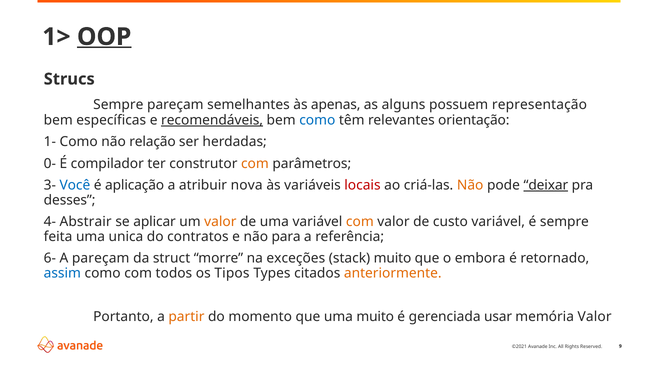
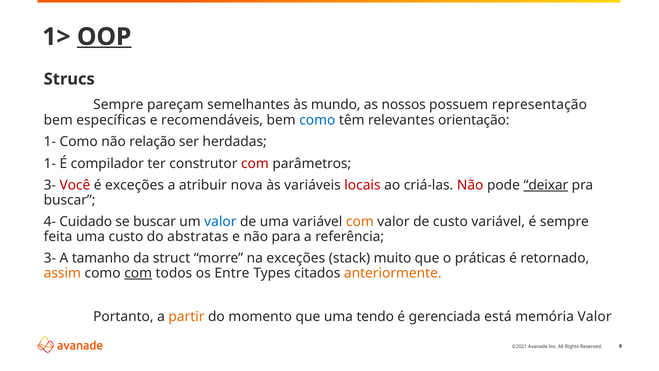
apenas: apenas -> mundo
alguns: alguns -> nossos
recomendáveis underline: present -> none
0- at (50, 163): 0- -> 1-
com at (255, 163) colour: orange -> red
Você colour: blue -> red
é aplicação: aplicação -> exceções
Não at (470, 185) colour: orange -> red
desses at (70, 200): desses -> buscar
Abstrair: Abstrair -> Cuidado
se aplicar: aplicar -> buscar
valor at (220, 222) colour: orange -> blue
uma unica: unica -> custo
contratos: contratos -> abstratas
6- at (50, 258): 6- -> 3-
A pareçam: pareçam -> tamanho
embora: embora -> práticas
assim colour: blue -> orange
com at (138, 273) underline: none -> present
Tipos: Tipos -> Entre
uma muito: muito -> tendo
usar: usar -> está
